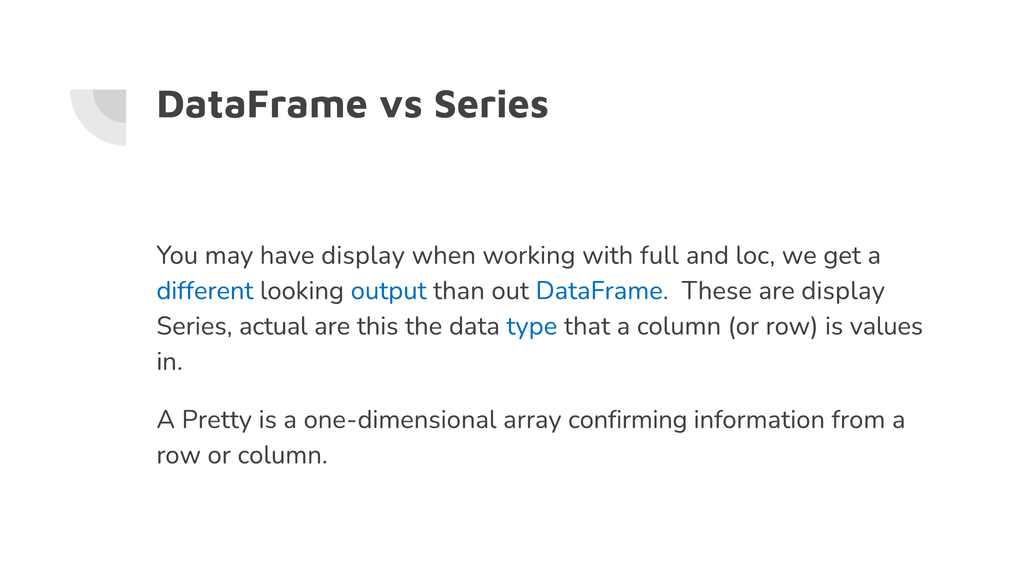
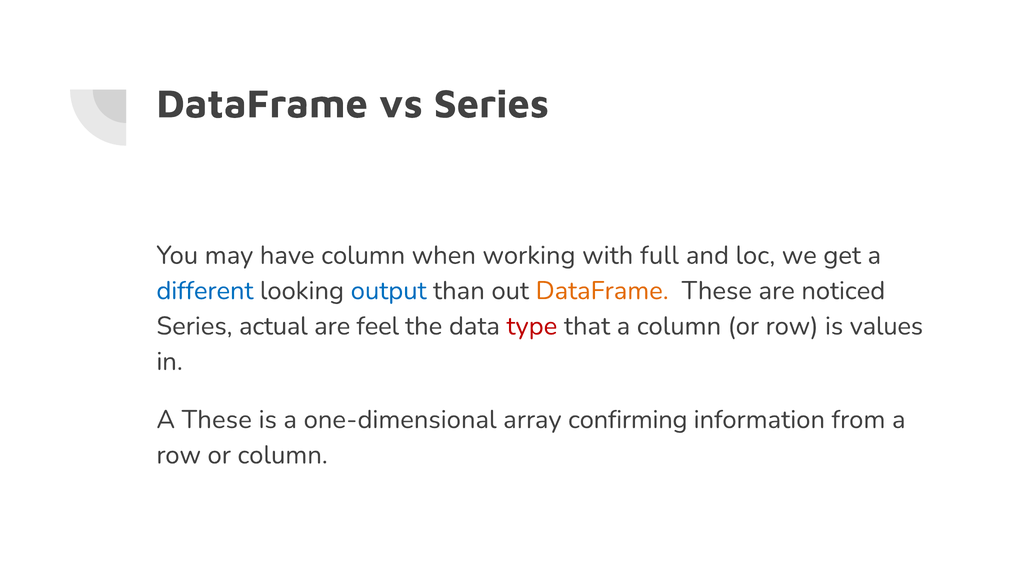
have display: display -> column
DataFrame at (602, 290) colour: blue -> orange
are display: display -> noticed
this: this -> feel
type colour: blue -> red
A Pretty: Pretty -> These
